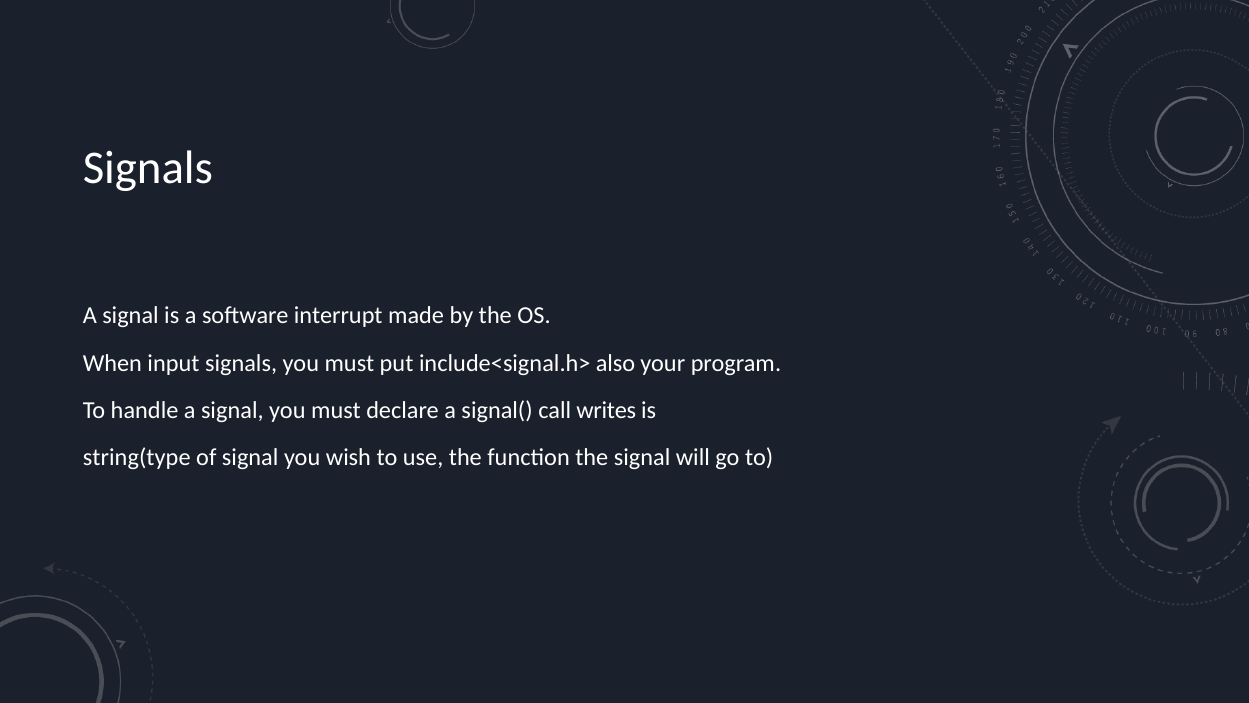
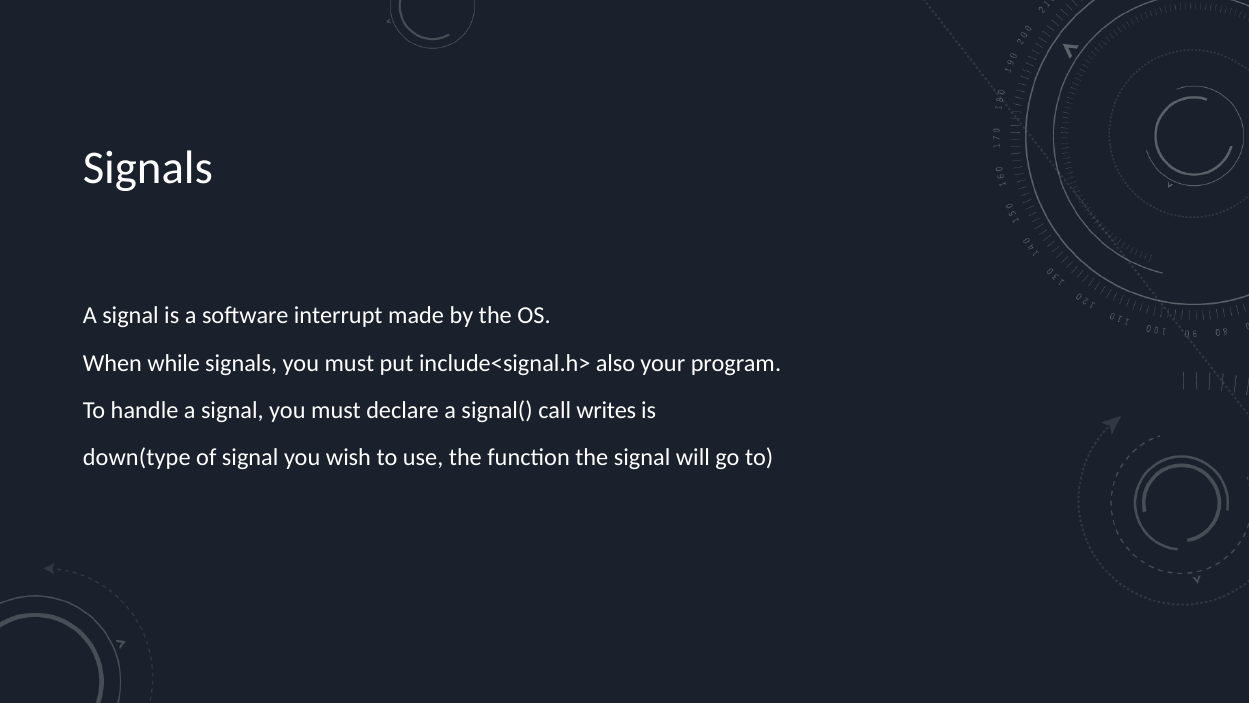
input: input -> while
string(type: string(type -> down(type
